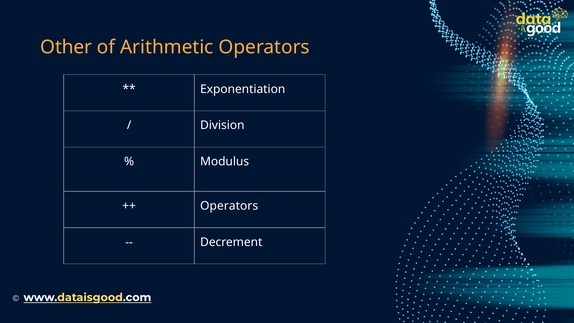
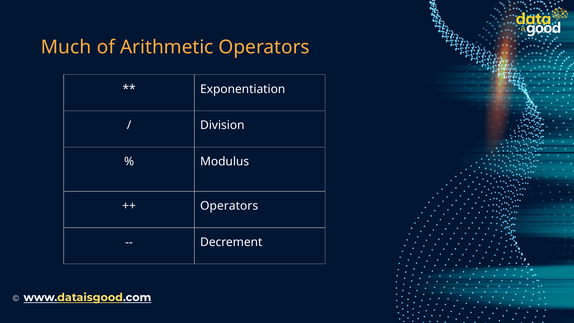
Other: Other -> Much
